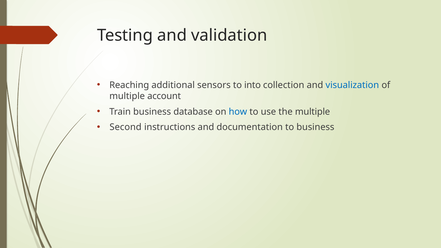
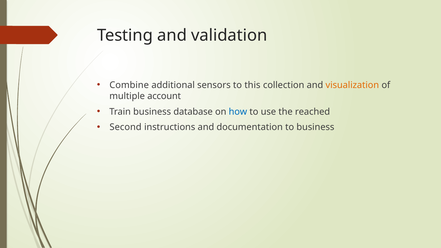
Reaching: Reaching -> Combine
into: into -> this
visualization colour: blue -> orange
the multiple: multiple -> reached
